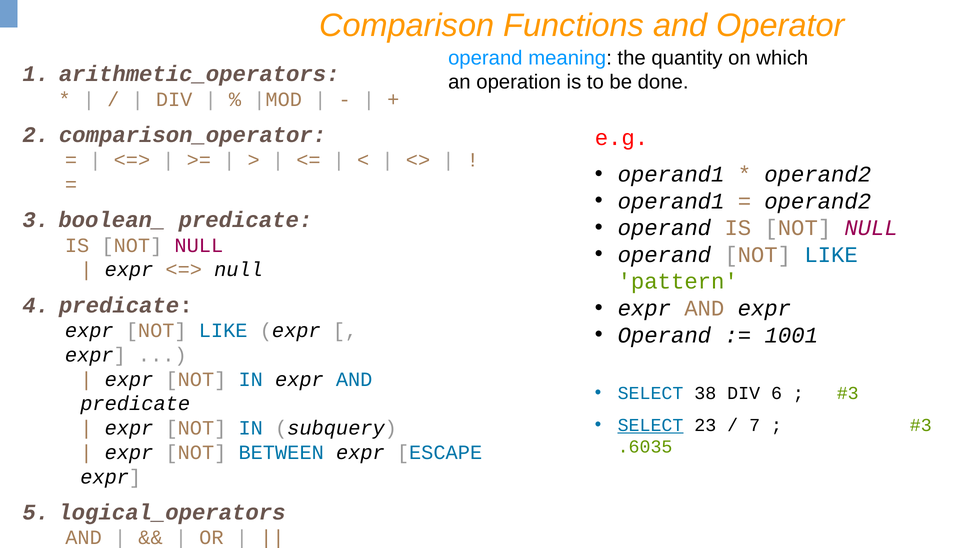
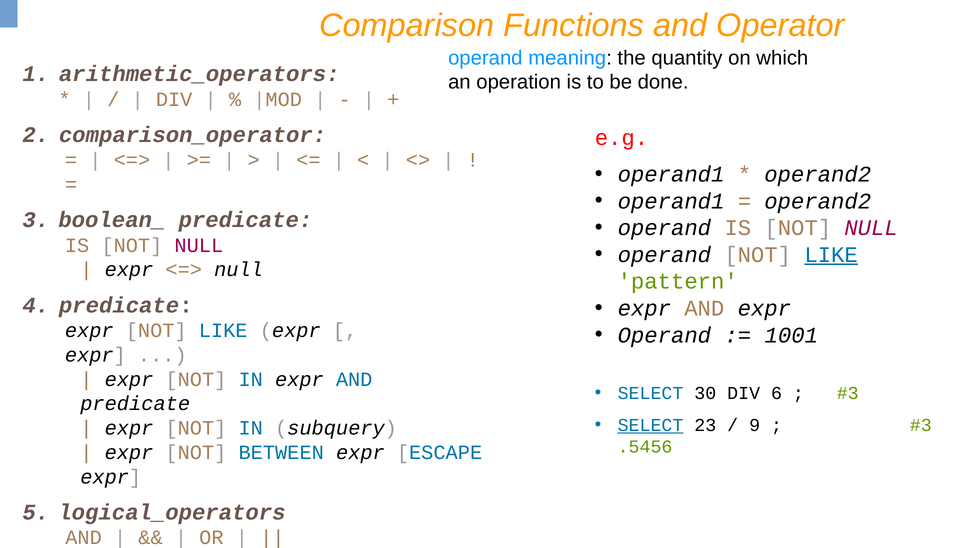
LIKE at (831, 255) underline: none -> present
38: 38 -> 30
7: 7 -> 9
.6035: .6035 -> .5456
